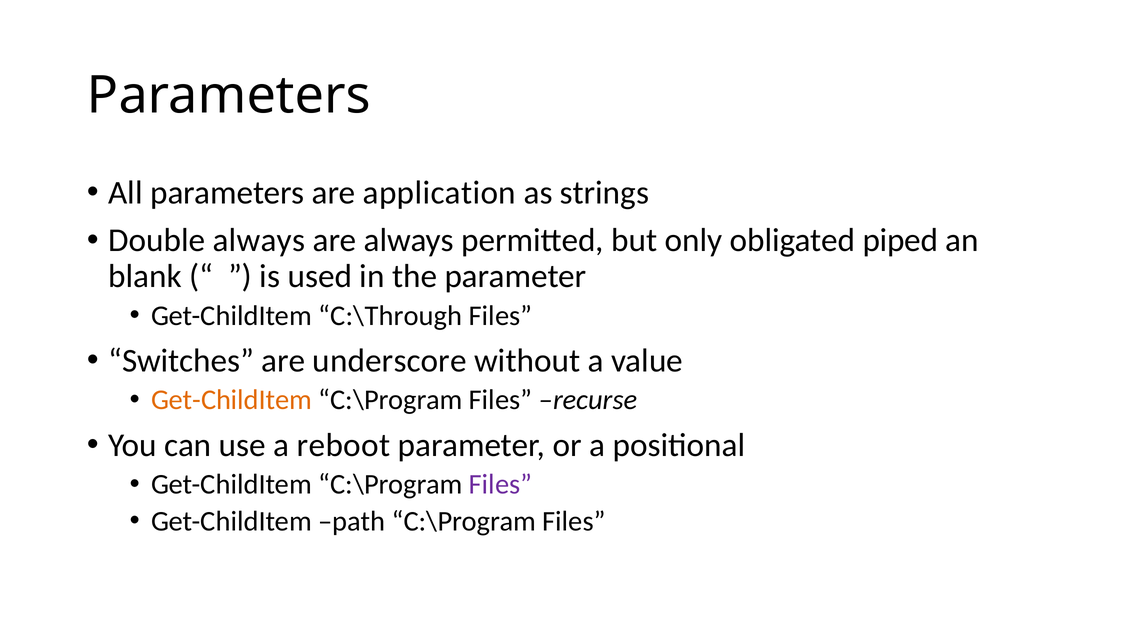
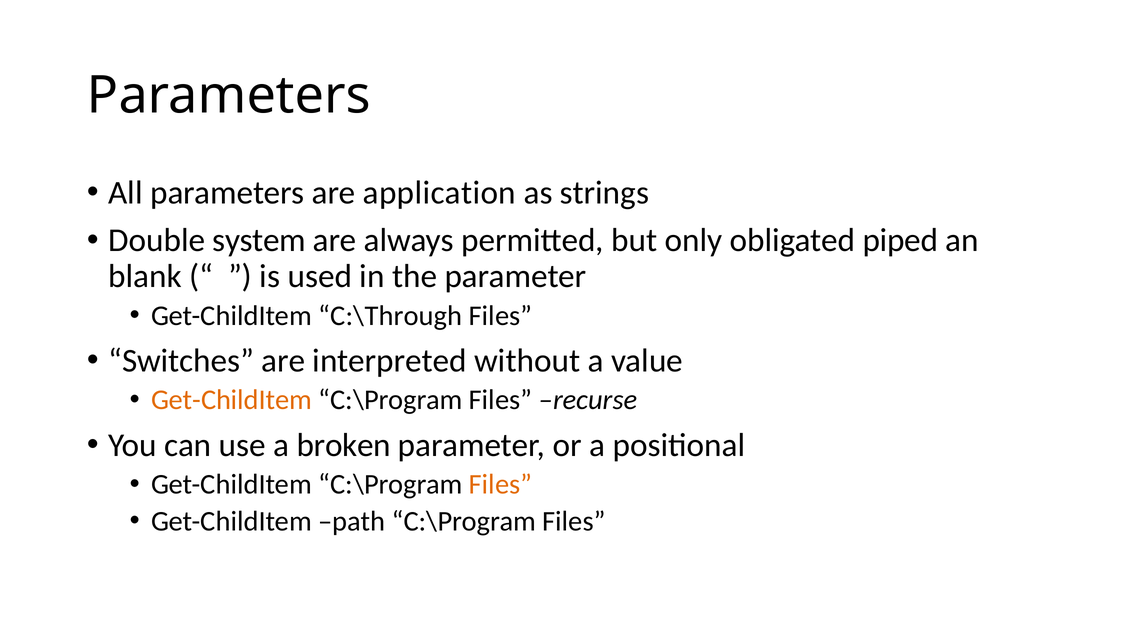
Double always: always -> system
underscore: underscore -> interpreted
reboot: reboot -> broken
Files at (501, 485) colour: purple -> orange
